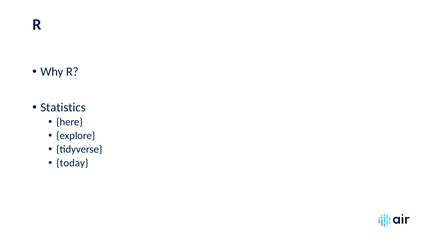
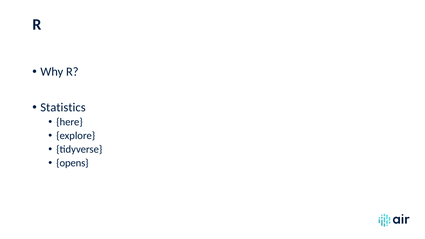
today: today -> opens
